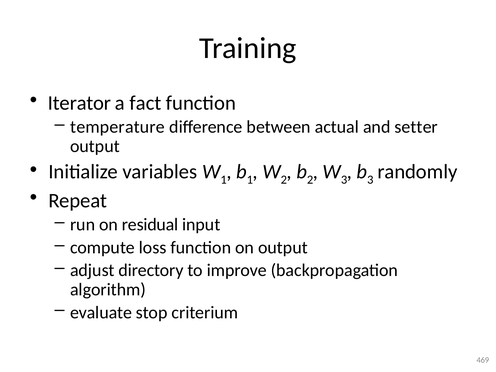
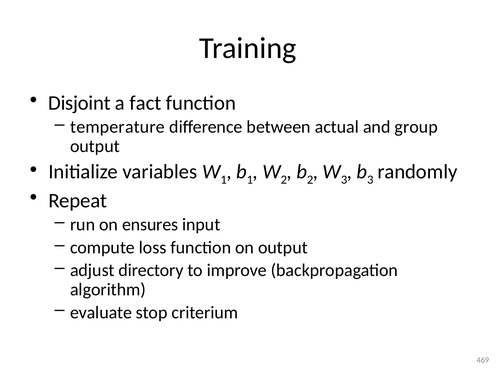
Iterator: Iterator -> Disjoint
setter: setter -> group
residual: residual -> ensures
